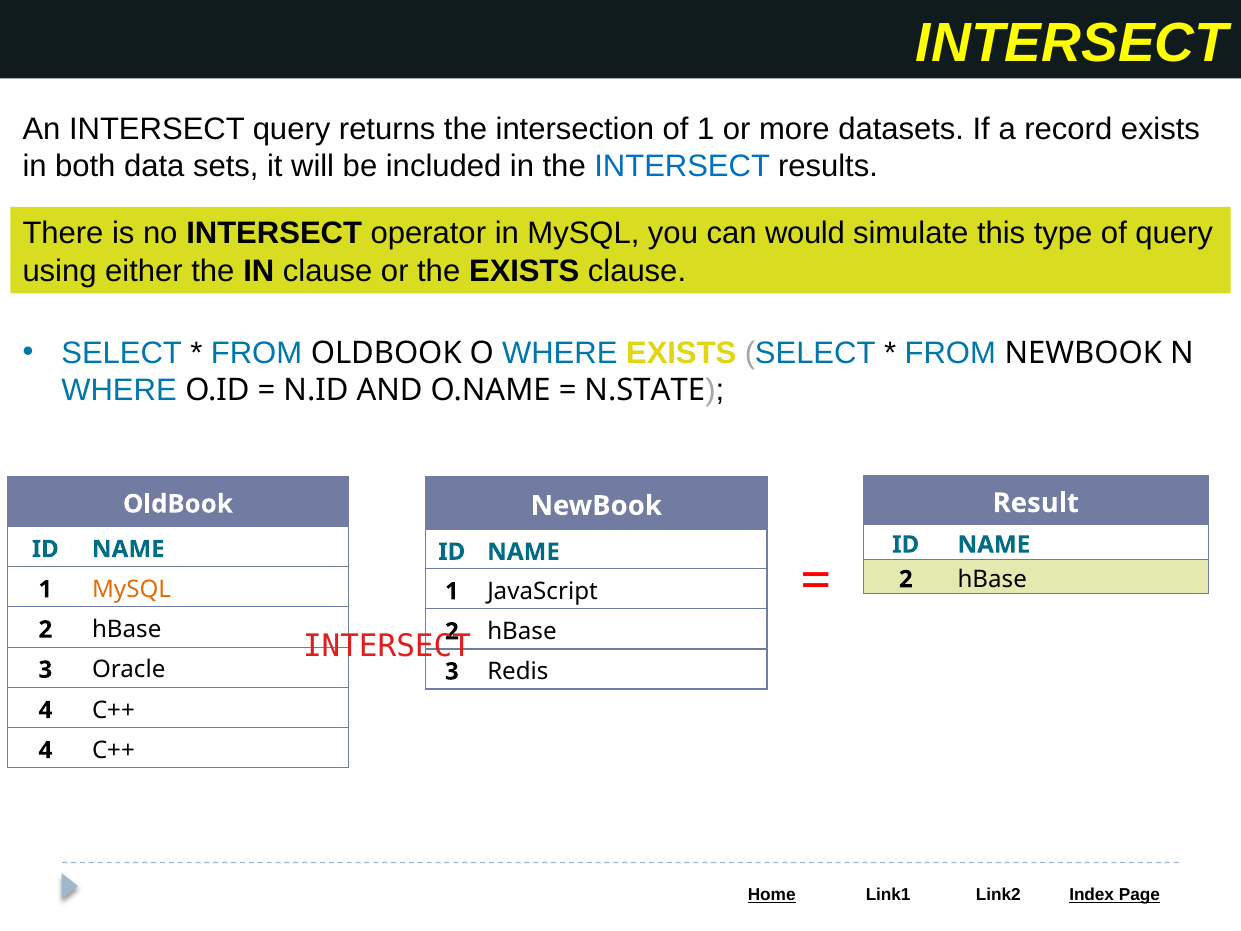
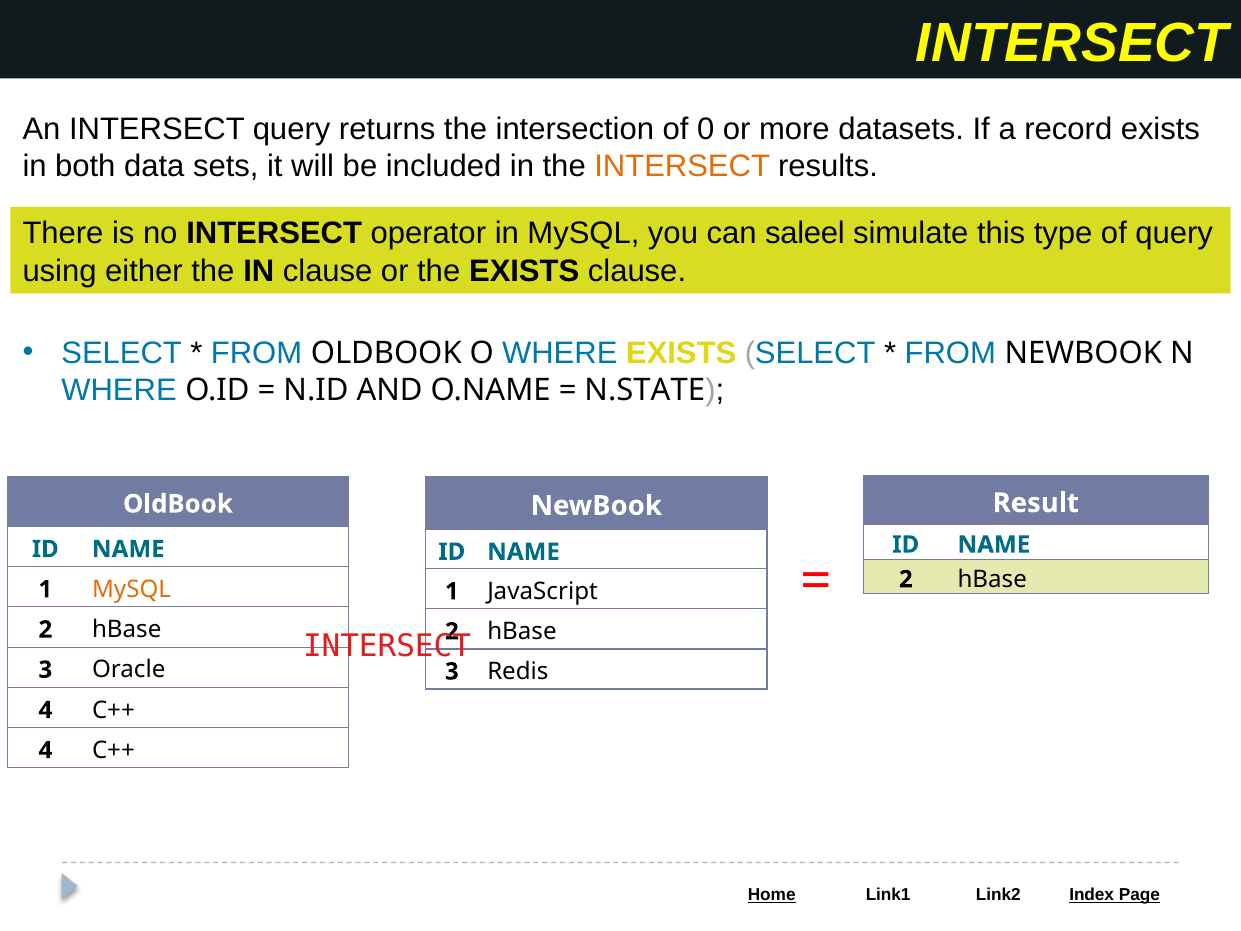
of 1: 1 -> 0
INTERSECT at (682, 166) colour: blue -> orange
would: would -> saleel
